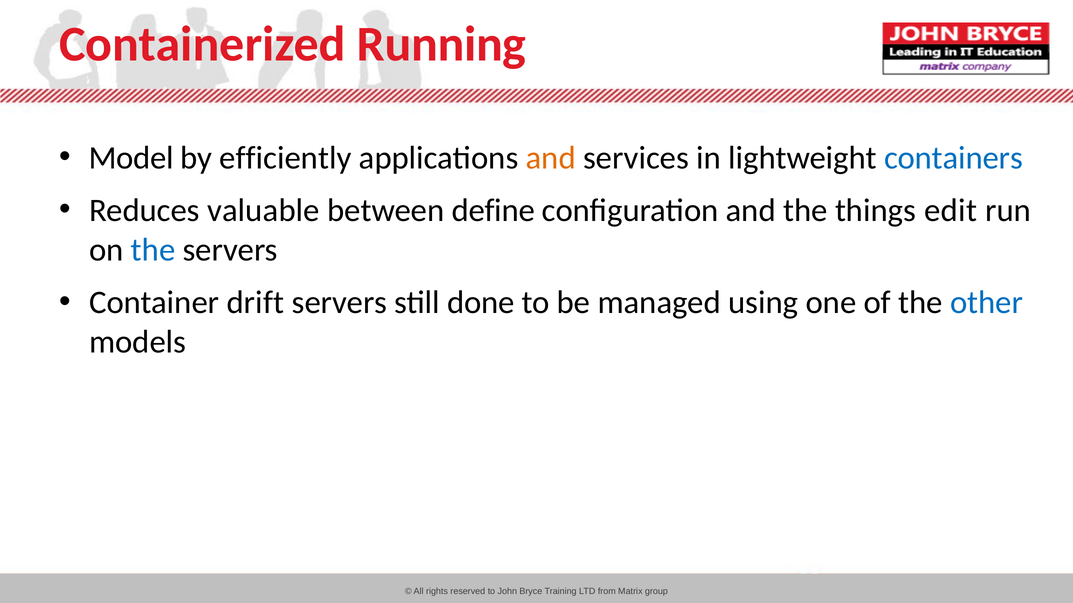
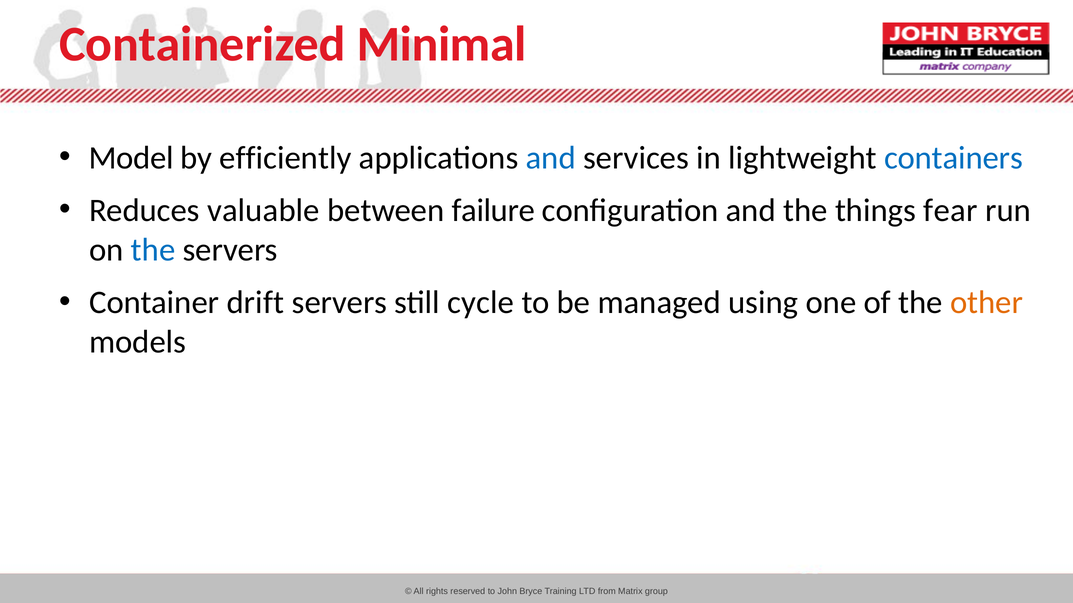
Running: Running -> Minimal
and at (551, 158) colour: orange -> blue
define: define -> failure
edit: edit -> fear
done: done -> cycle
other colour: blue -> orange
